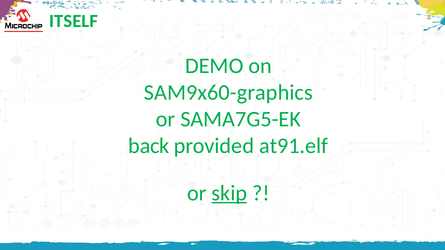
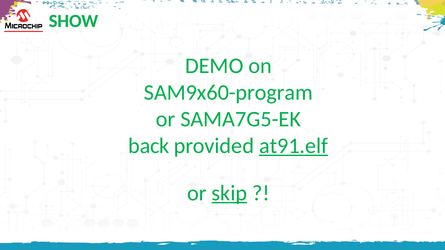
ITSELF: ITSELF -> SHOW
SAM9x60-graphics: SAM9x60-graphics -> SAM9x60-program
at91.elf underline: none -> present
